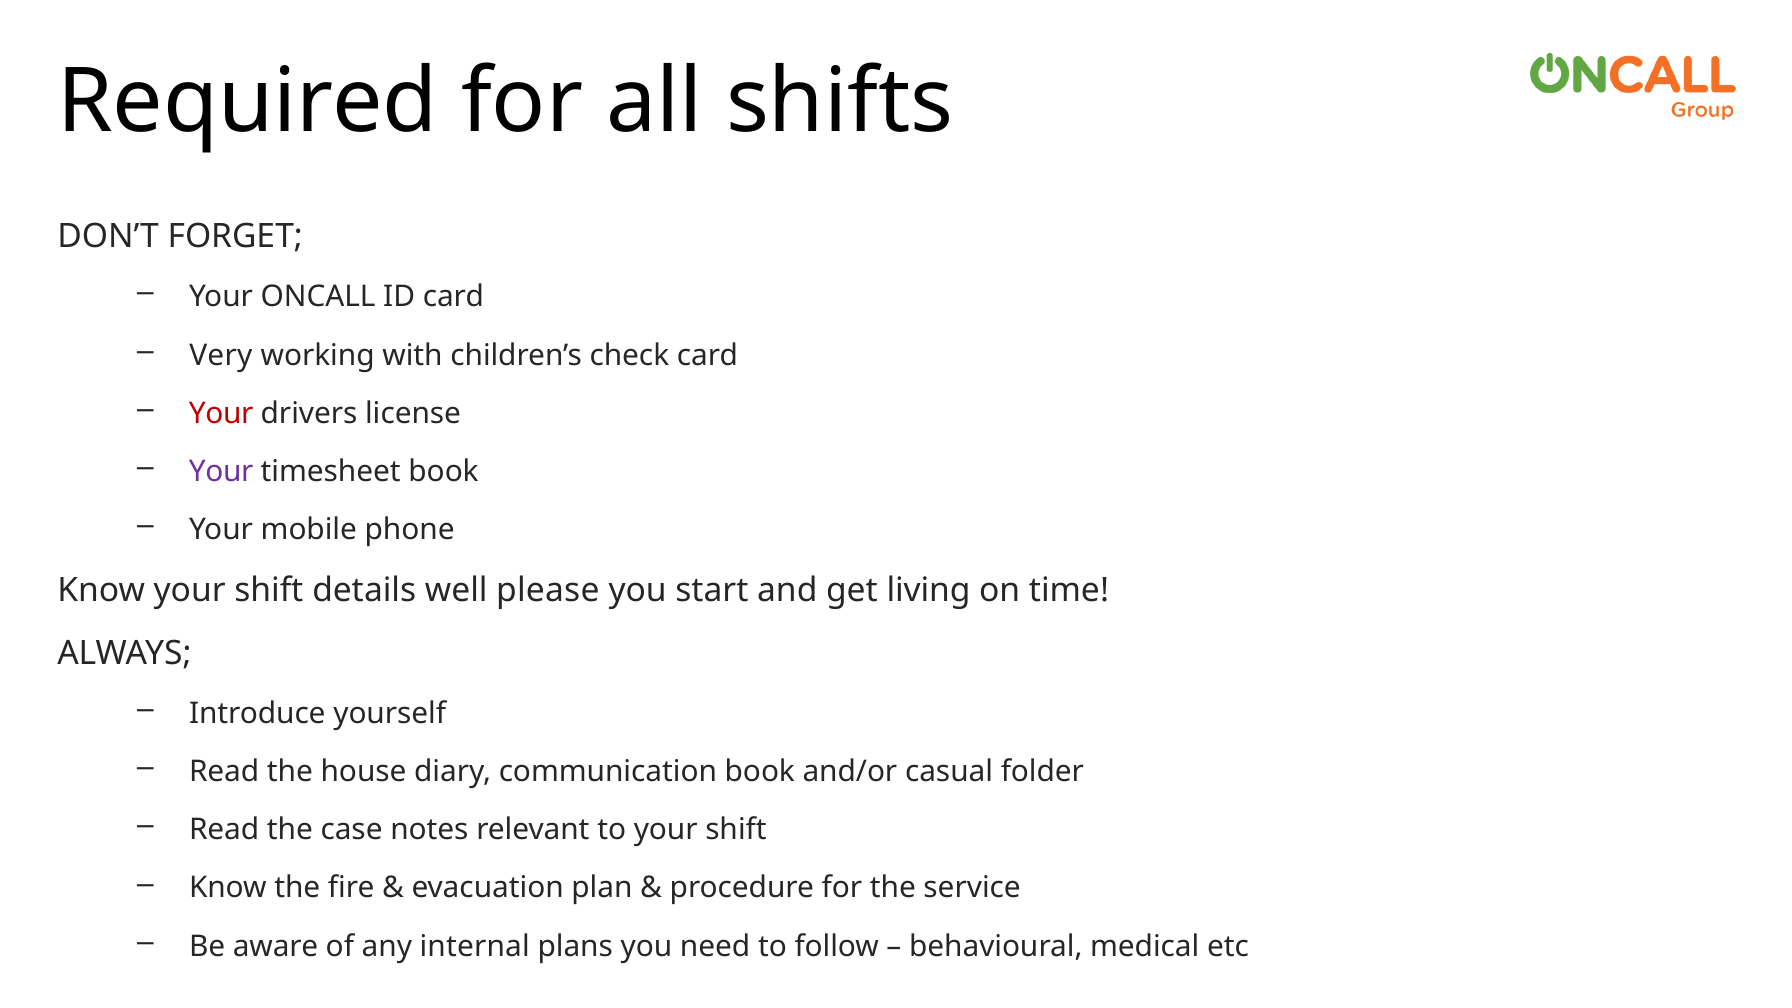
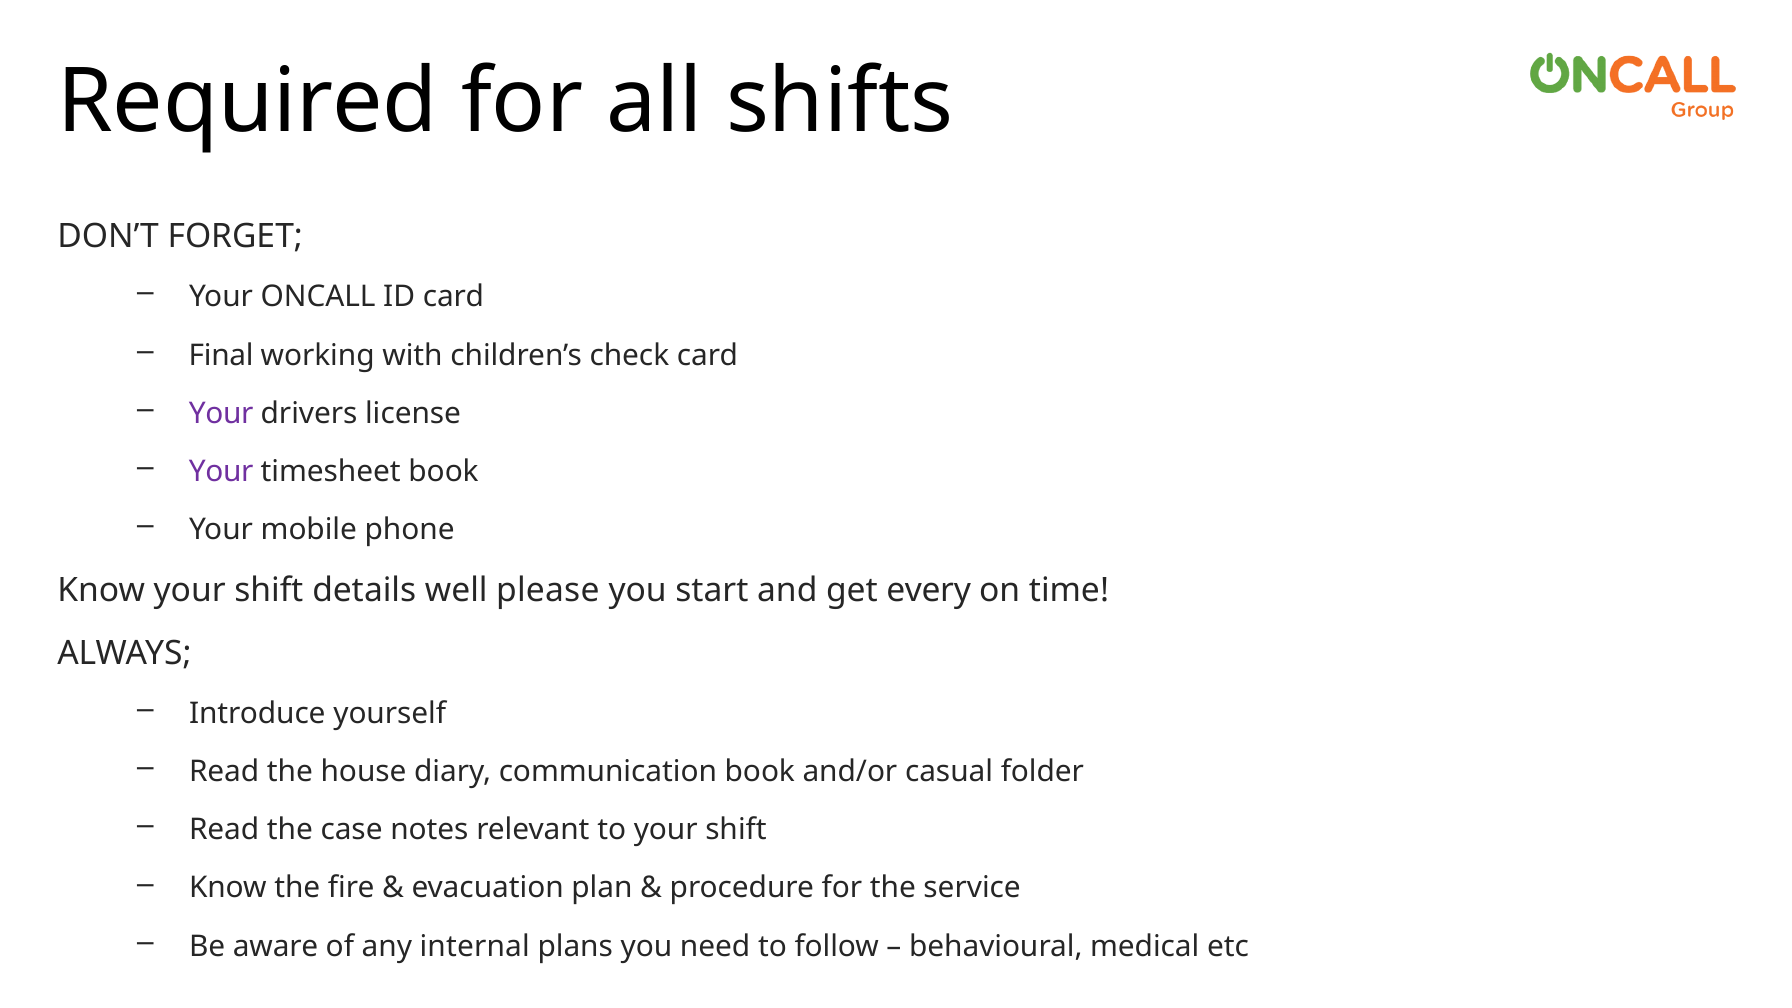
Very: Very -> Final
Your at (221, 413) colour: red -> purple
living: living -> every
